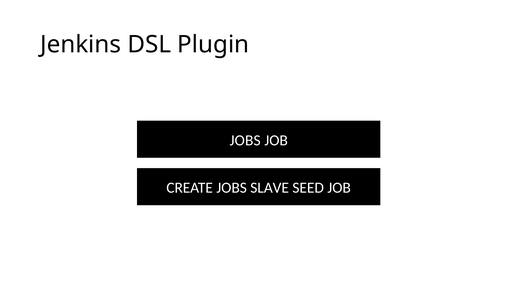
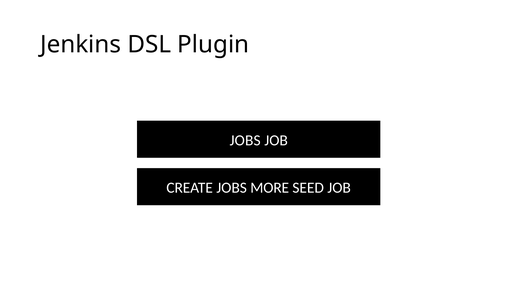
SLAVE: SLAVE -> MORE
